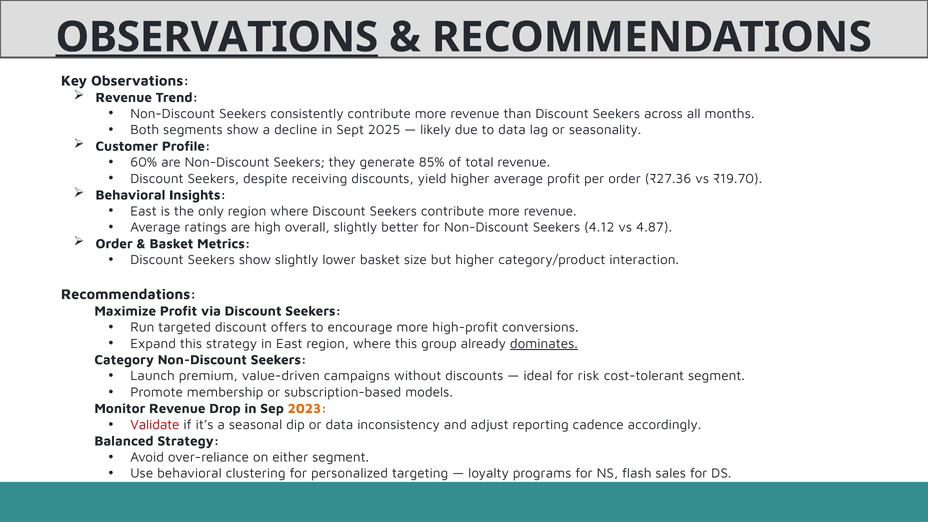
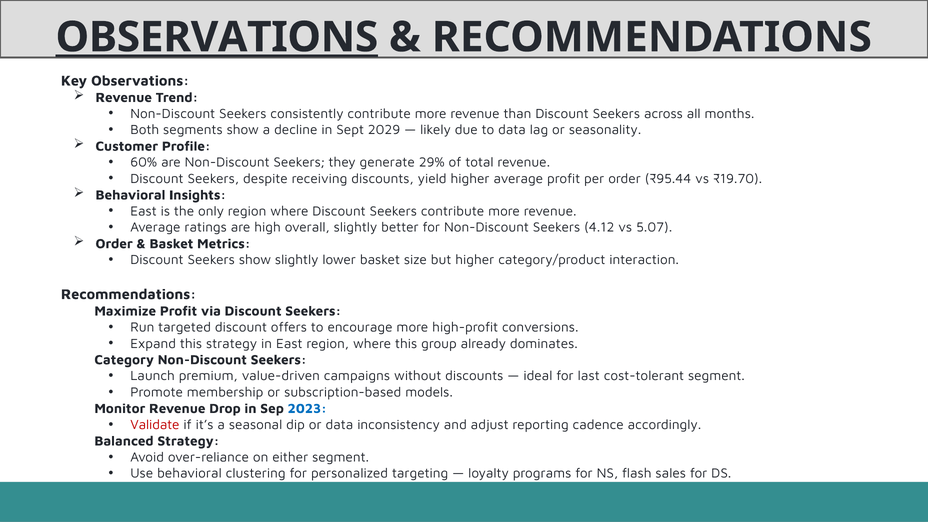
2025: 2025 -> 2029
85%: 85% -> 29%
₹27.36: ₹27.36 -> ₹95.44
4.87: 4.87 -> 5.07
dominates underline: present -> none
risk: risk -> last
2023 colour: orange -> blue
